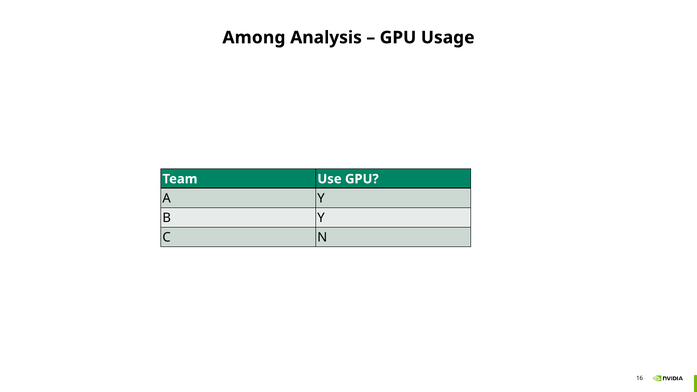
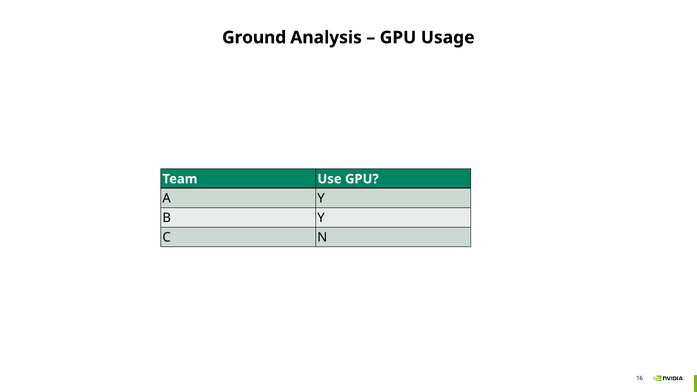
Among: Among -> Ground
